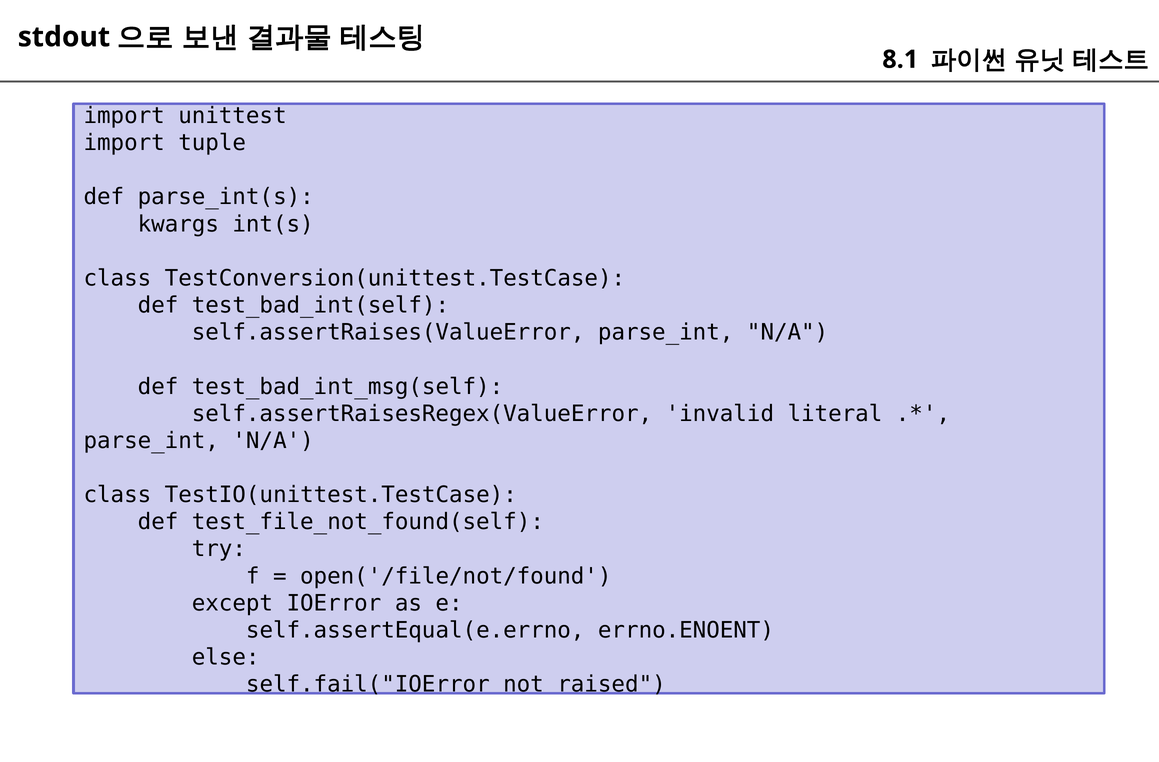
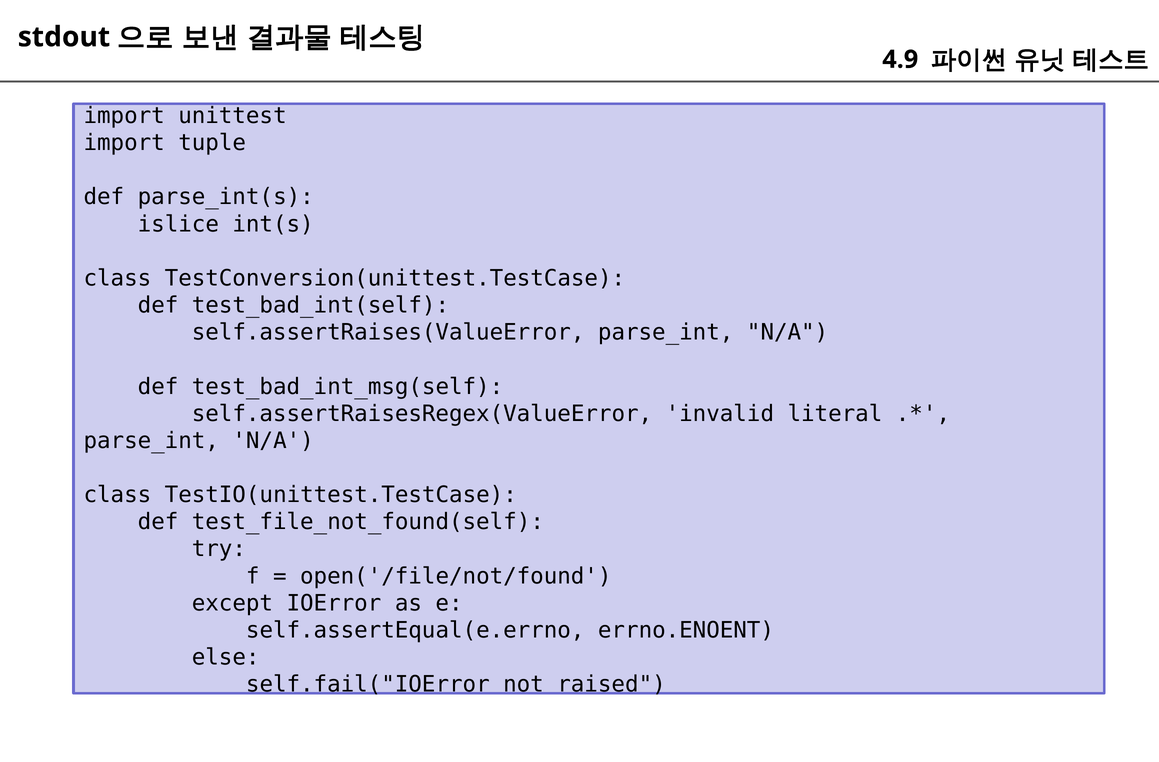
8.1: 8.1 -> 4.9
kwargs: kwargs -> islice
